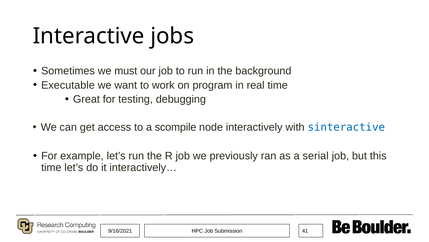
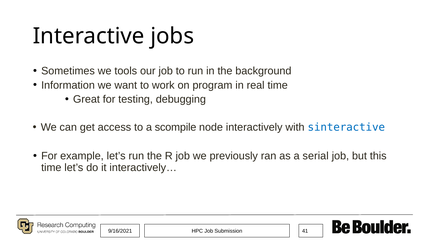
must: must -> tools
Executable: Executable -> Information
